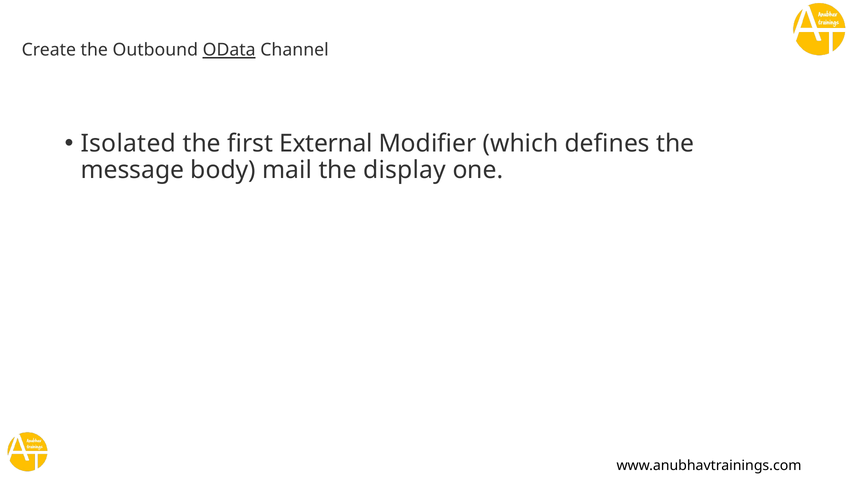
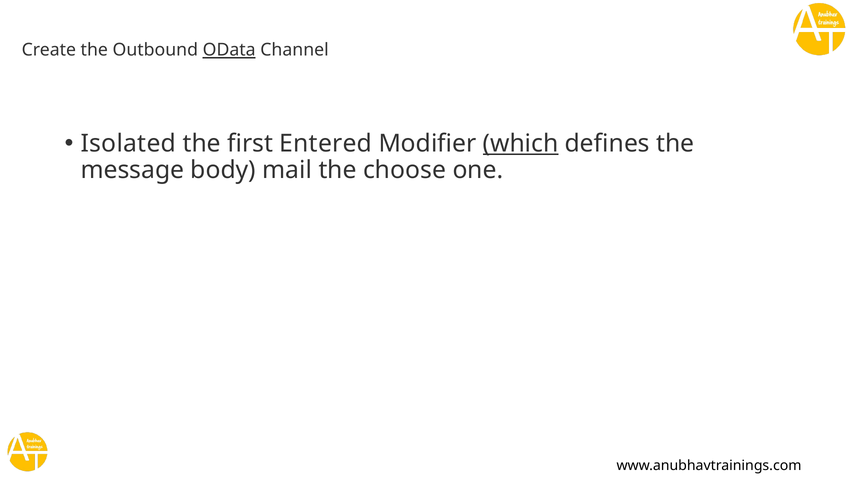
External: External -> Entered
which underline: none -> present
display: display -> choose
